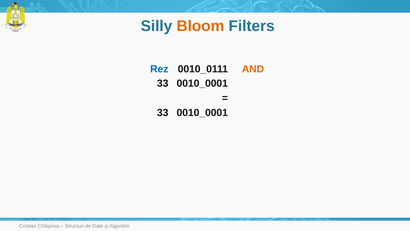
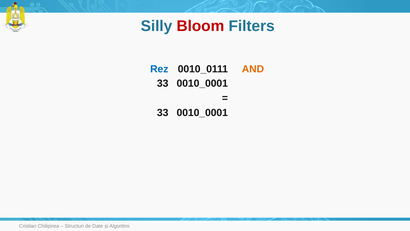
Bloom colour: orange -> red
